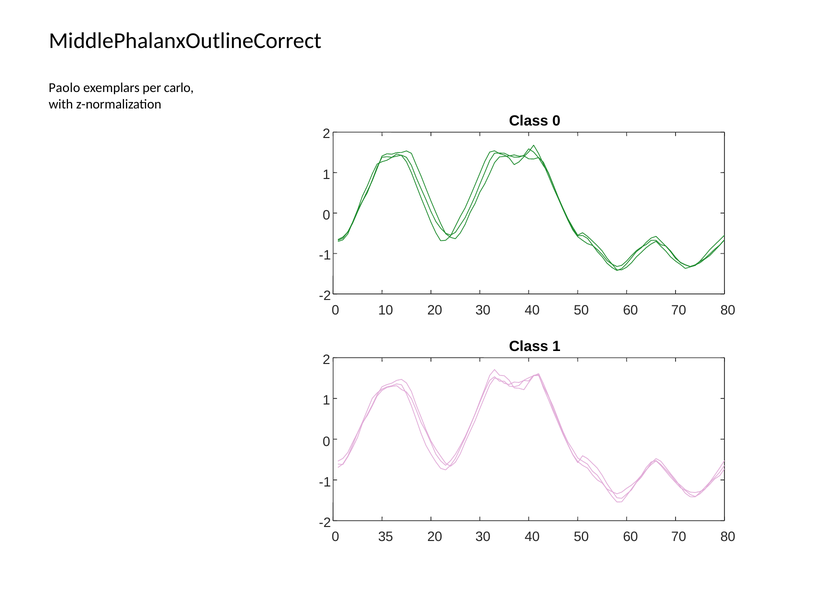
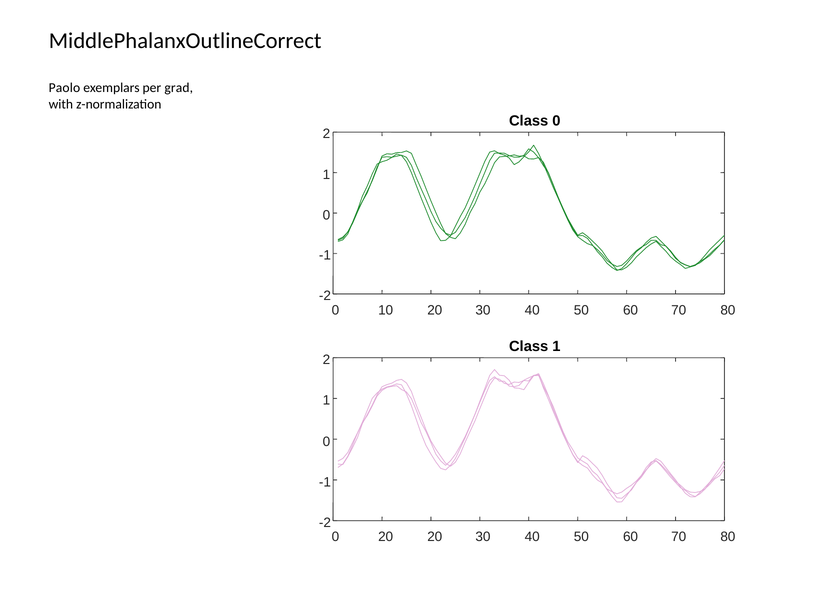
carlo: carlo -> grad
0 35: 35 -> 20
